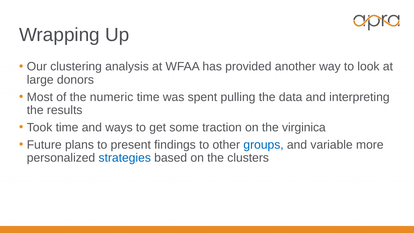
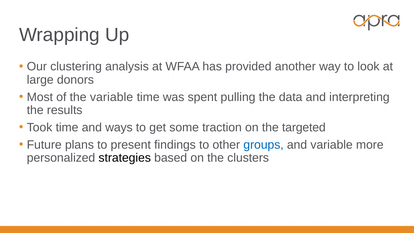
the numeric: numeric -> variable
virginica: virginica -> targeted
strategies colour: blue -> black
